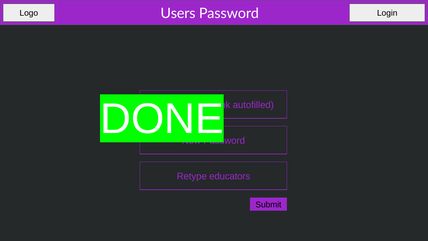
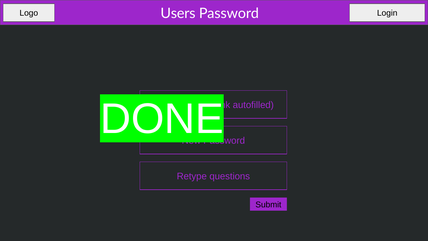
educators: educators -> questions
